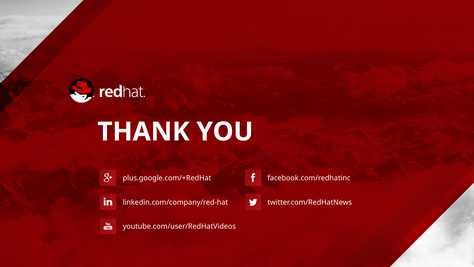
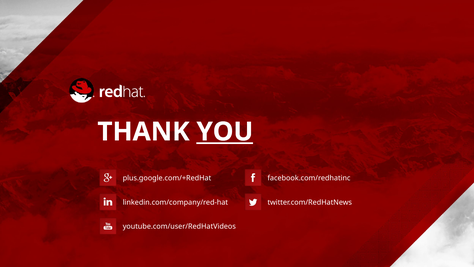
YOU underline: none -> present
